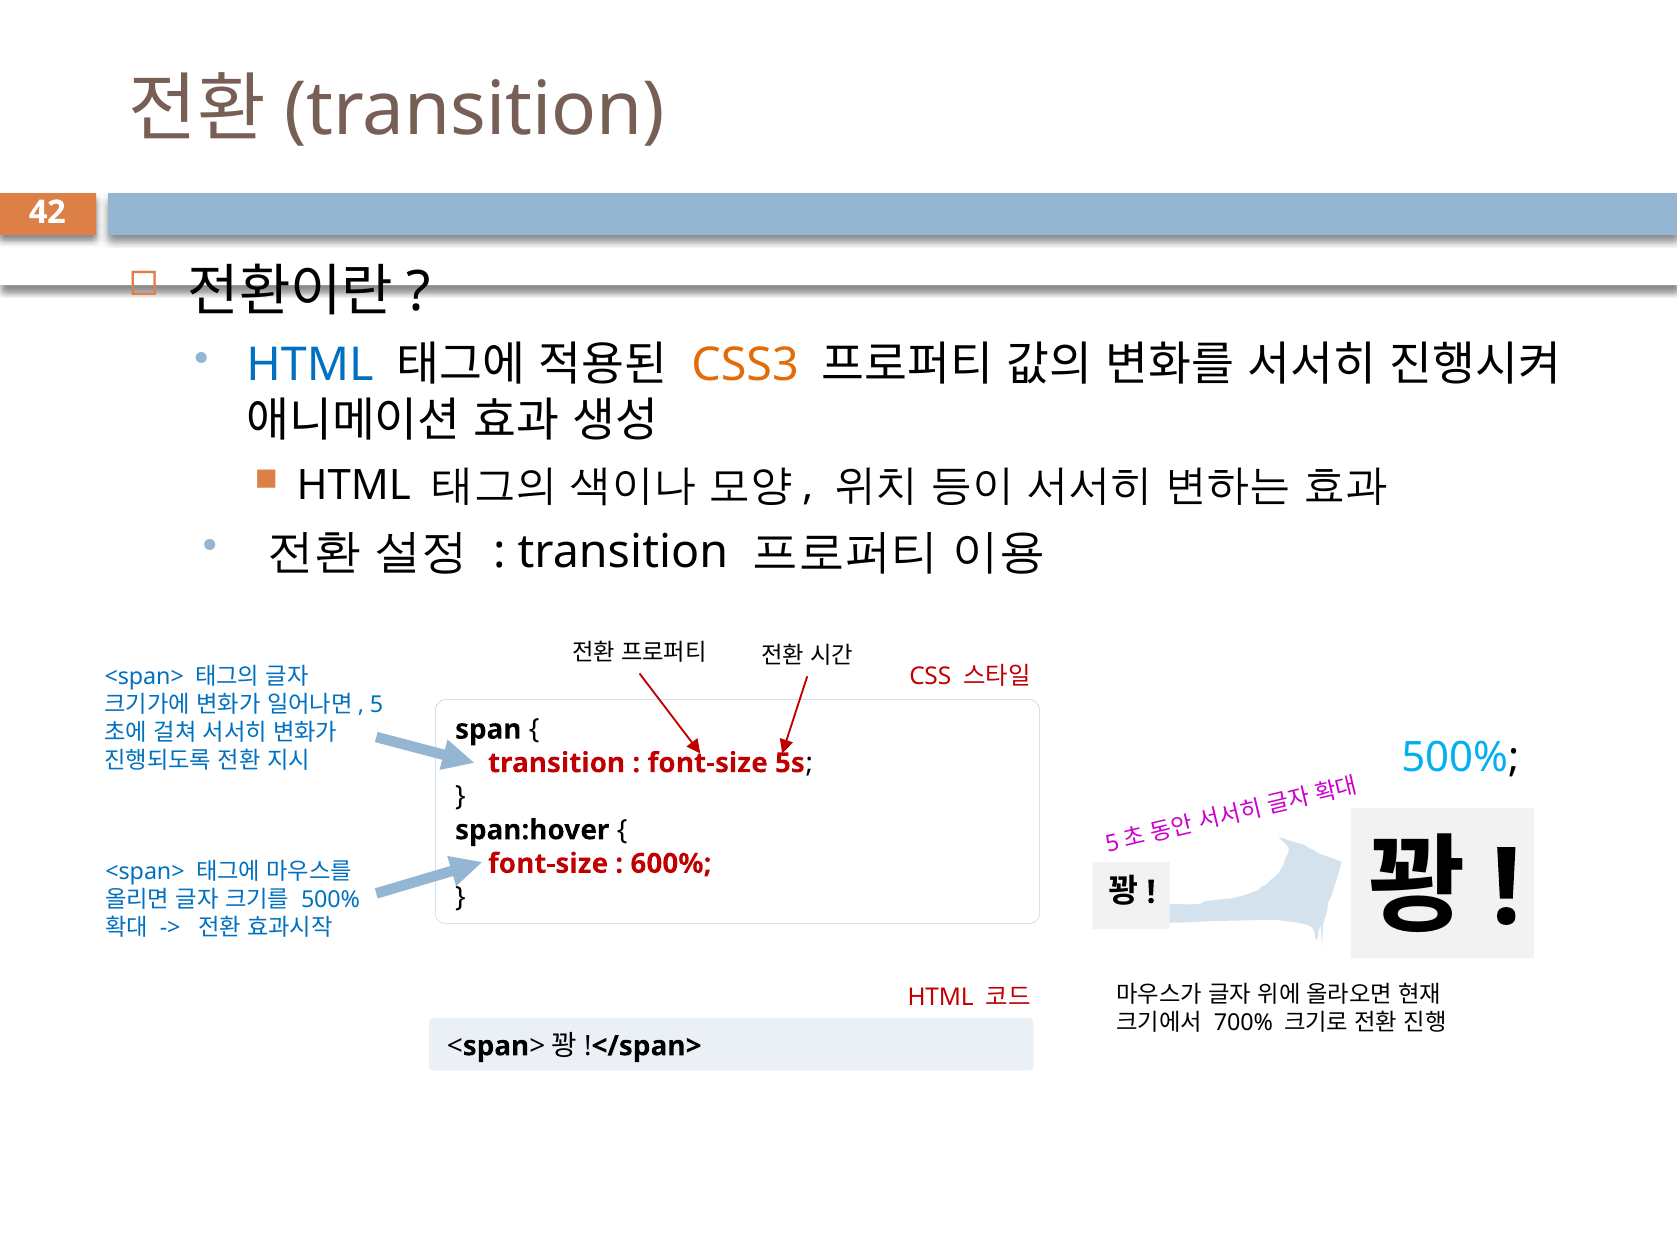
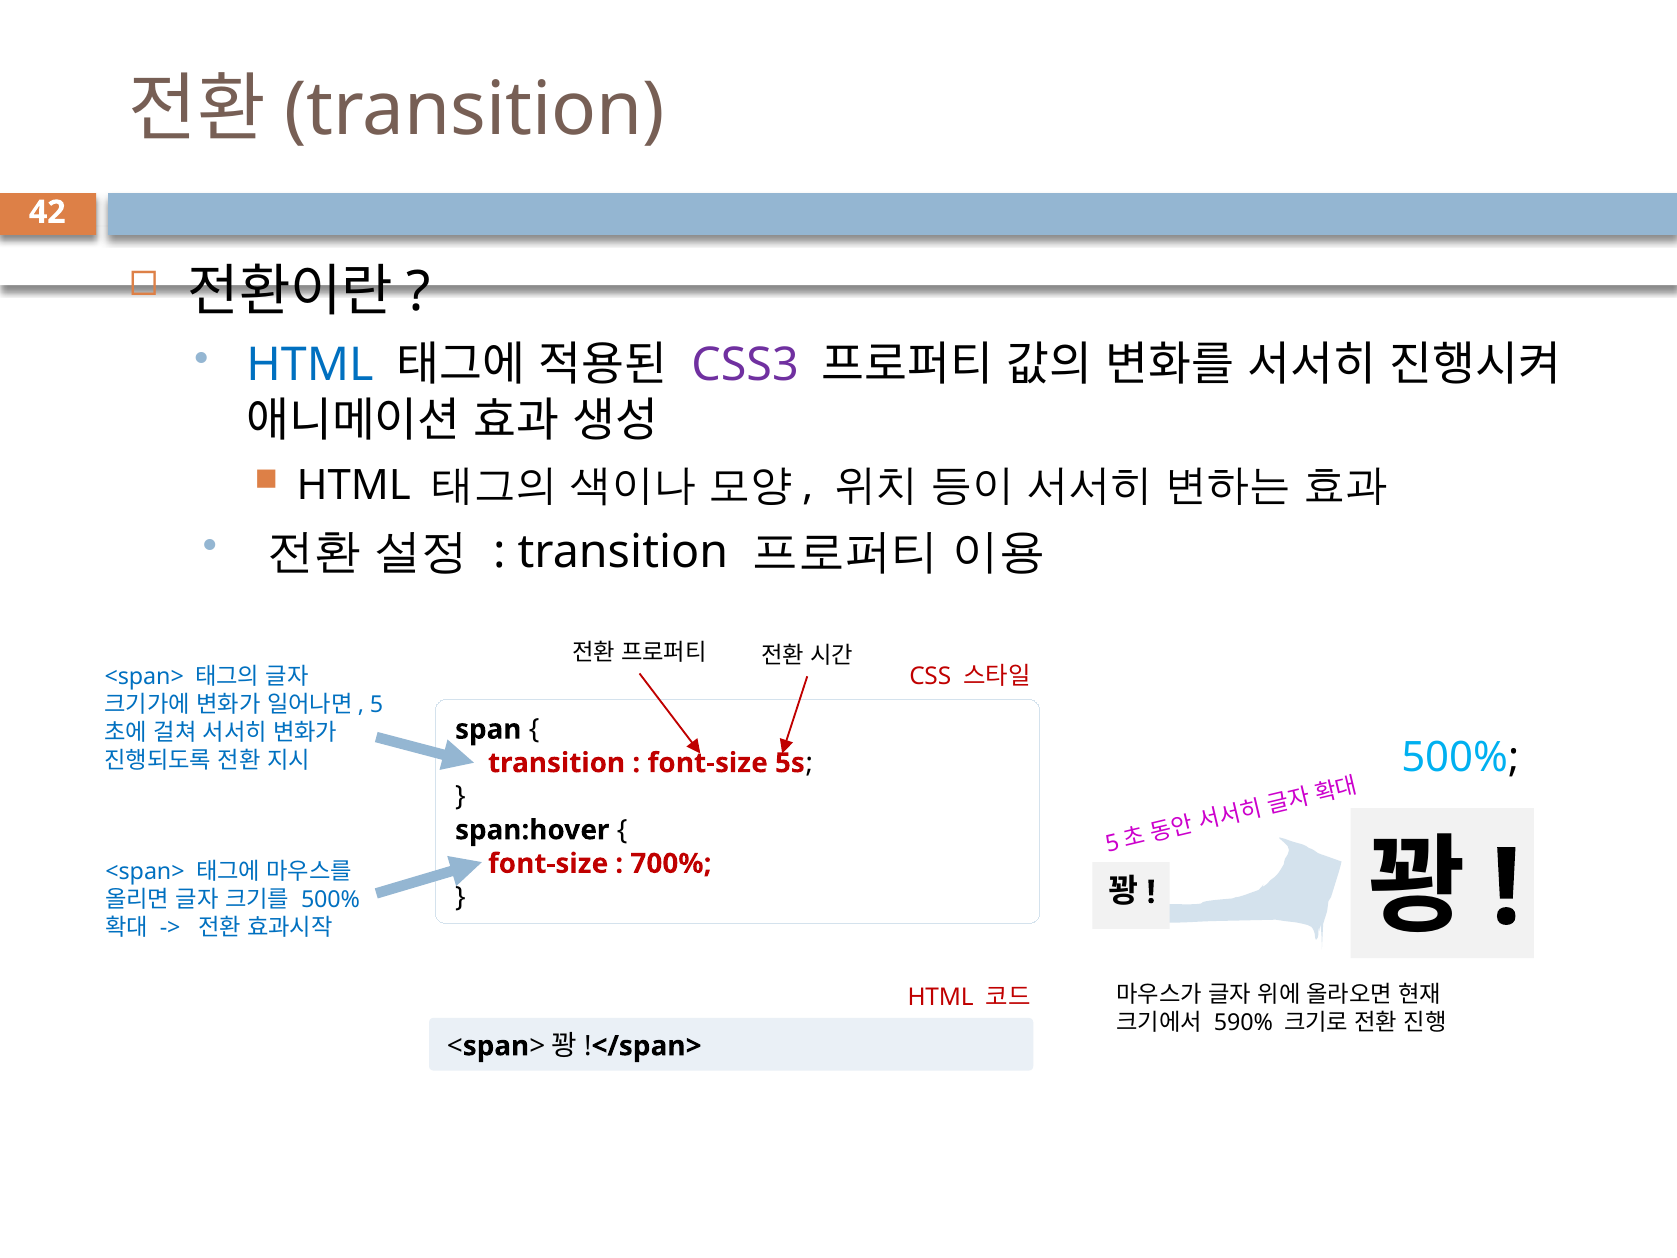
CSS3 colour: orange -> purple
600%: 600% -> 700%
700%: 700% -> 590%
